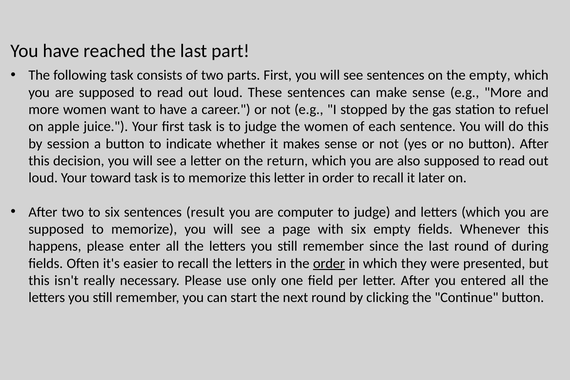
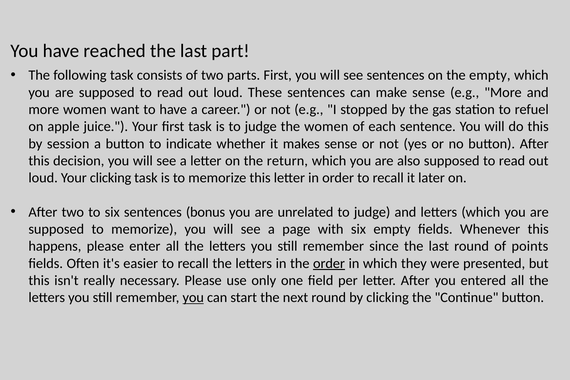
Your toward: toward -> clicking
result: result -> bonus
computer: computer -> unrelated
during: during -> points
you at (193, 298) underline: none -> present
